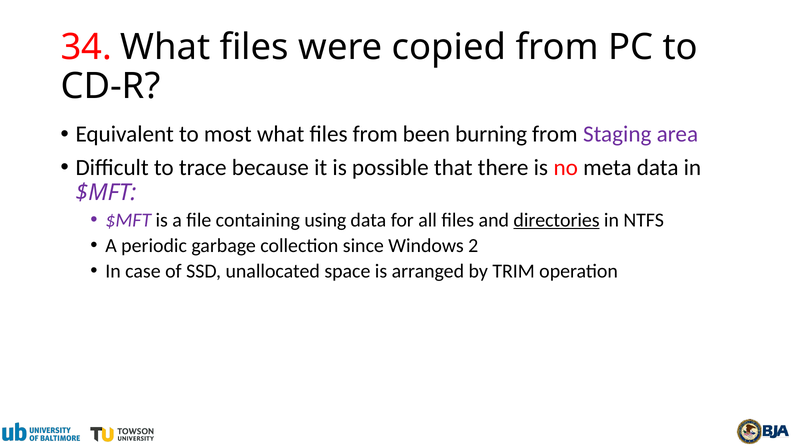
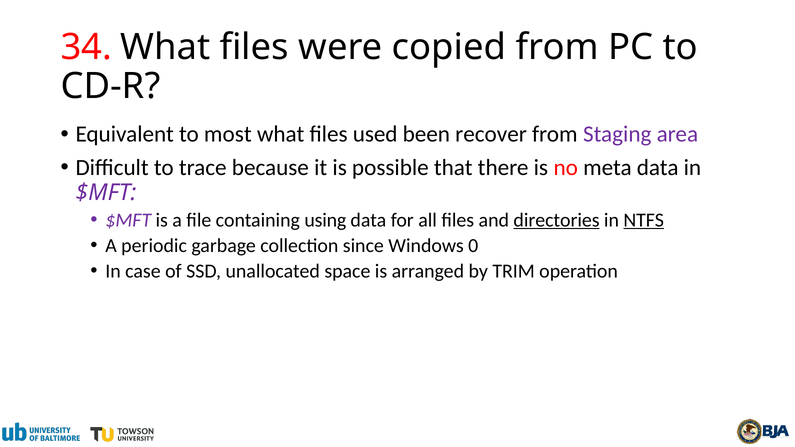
files from: from -> used
burning: burning -> recover
NTFS underline: none -> present
2: 2 -> 0
